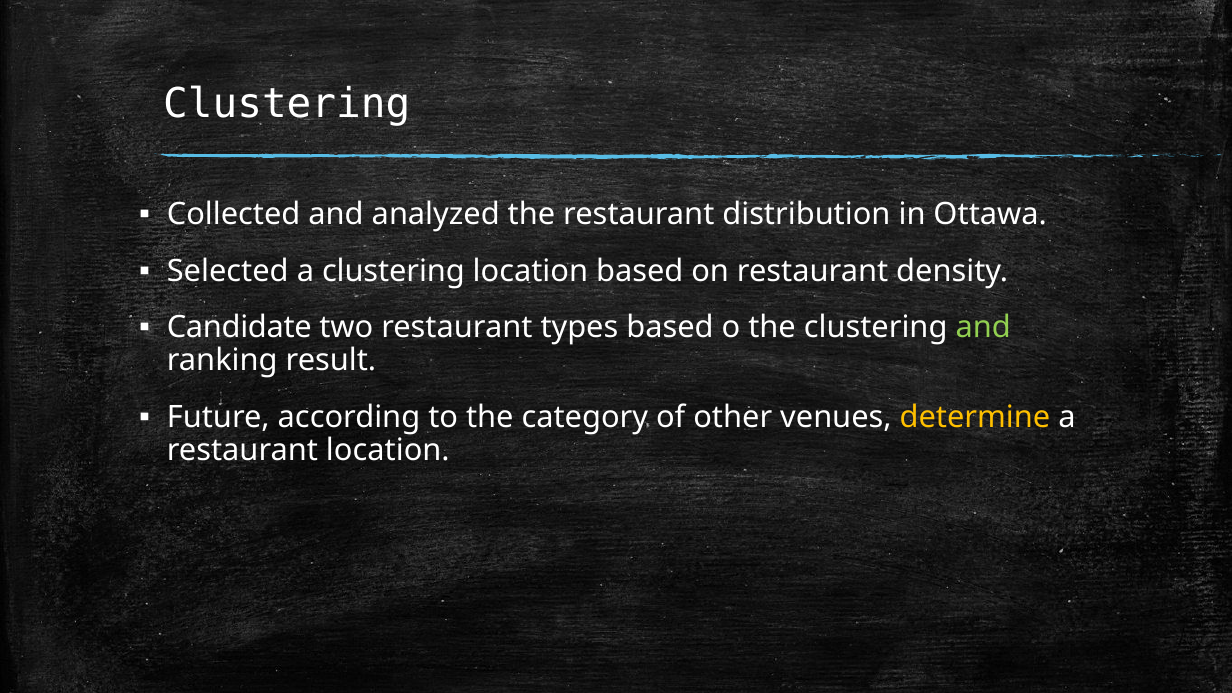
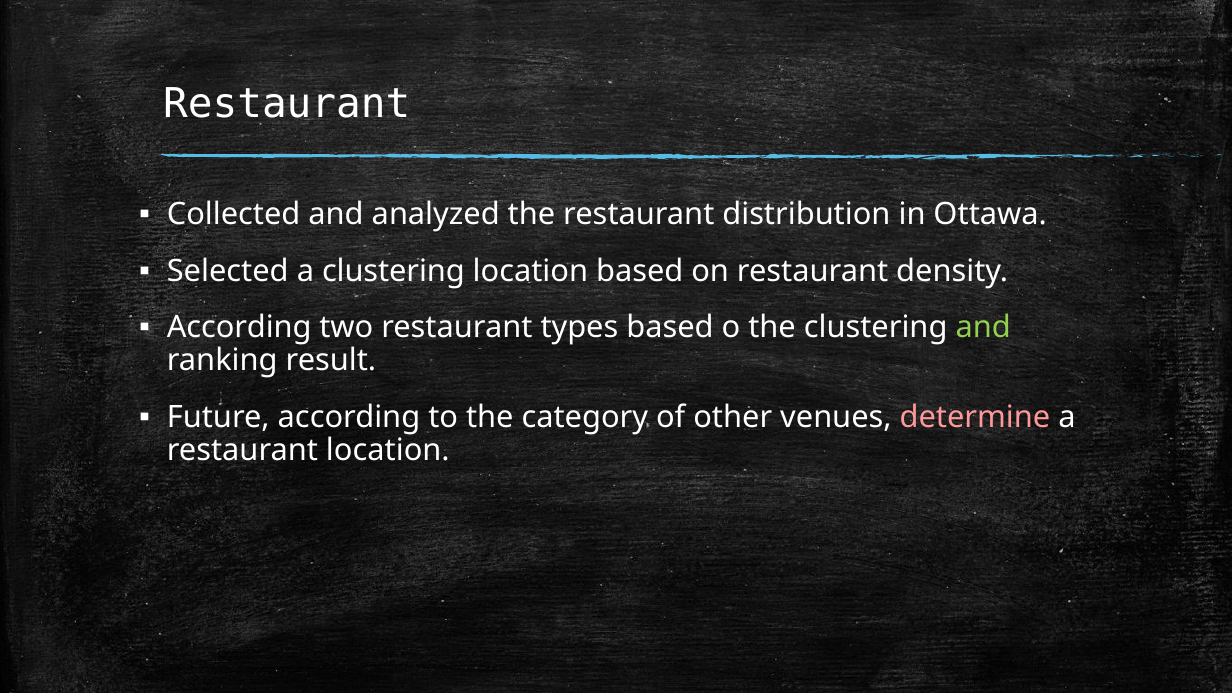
Clustering at (287, 104): Clustering -> Restaurant
Candidate at (239, 328): Candidate -> According
determine colour: yellow -> pink
